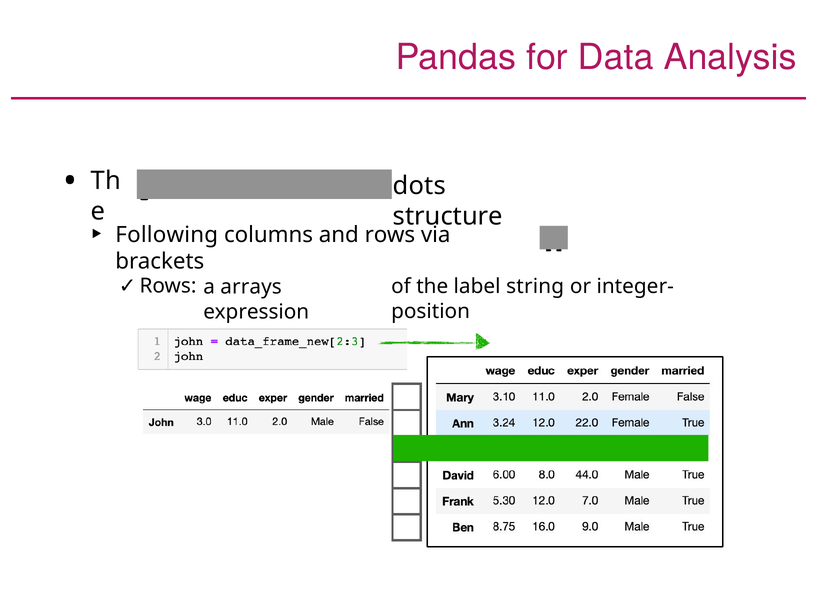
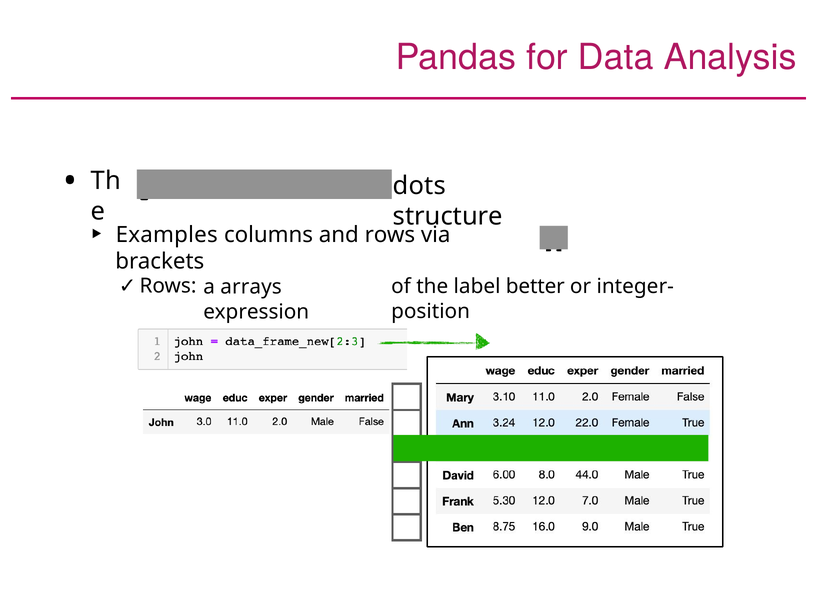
Following: Following -> Examples
string: string -> better
